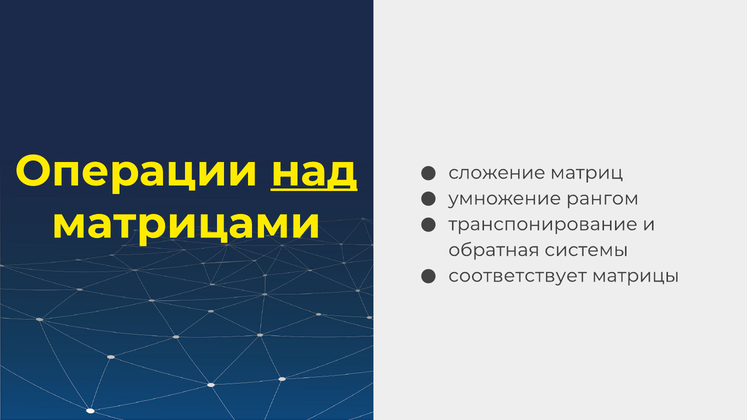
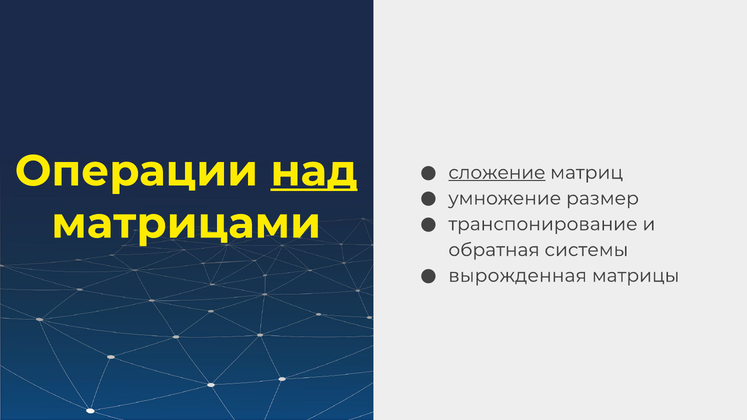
сложение underline: none -> present
рангом: рангом -> размер
соответствует: соответствует -> вырожденная
